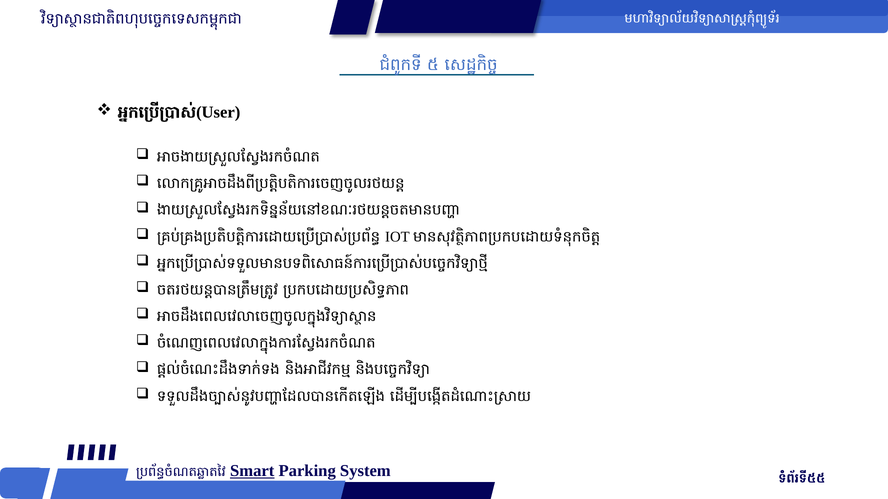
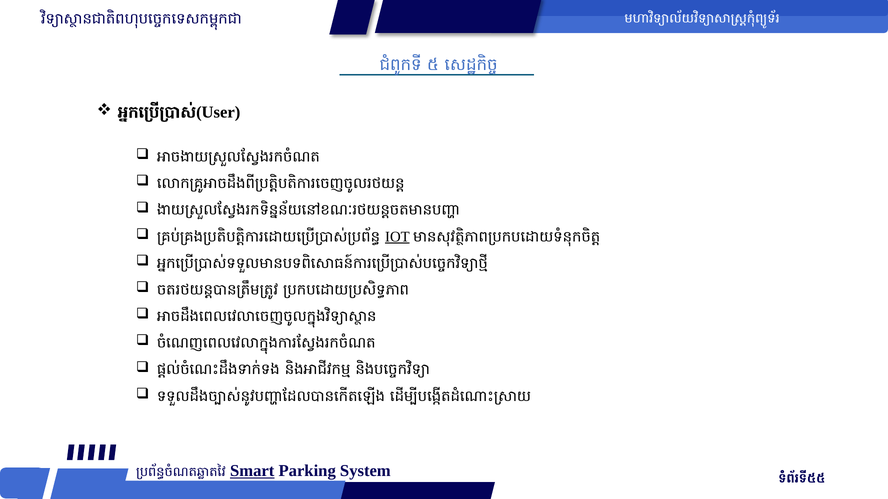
IOT underline: none -> present
